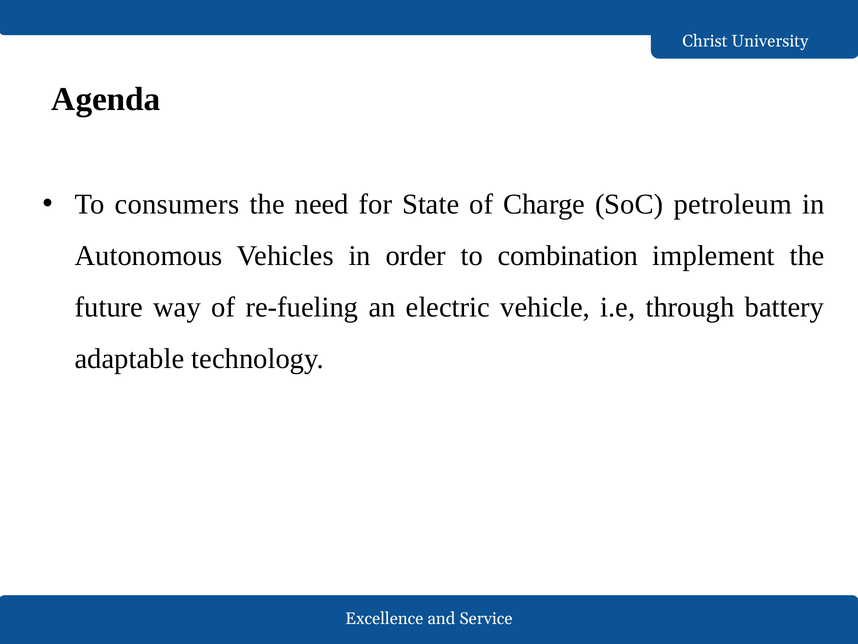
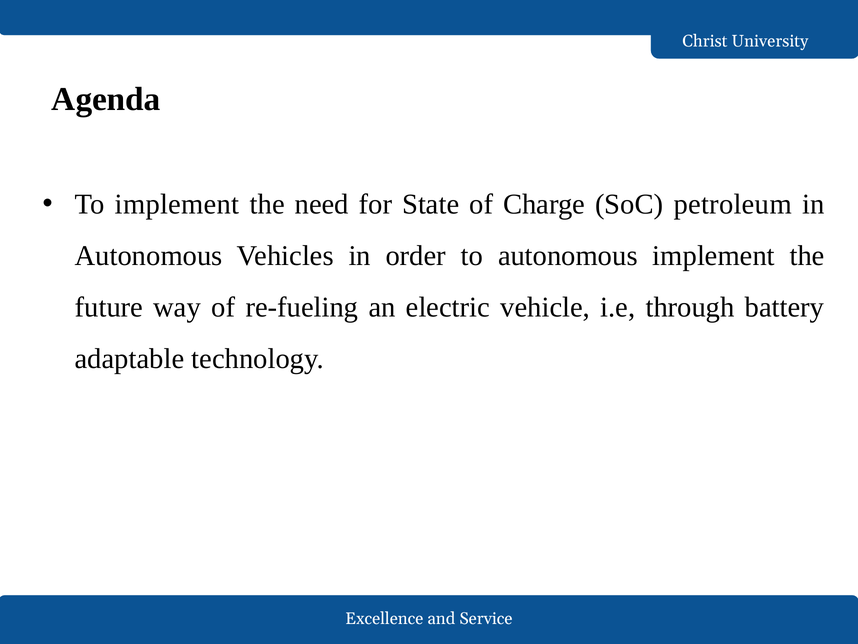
To consumers: consumers -> implement
to combination: combination -> autonomous
